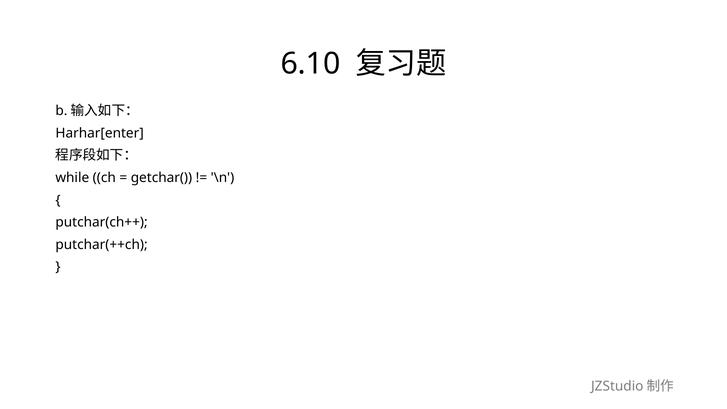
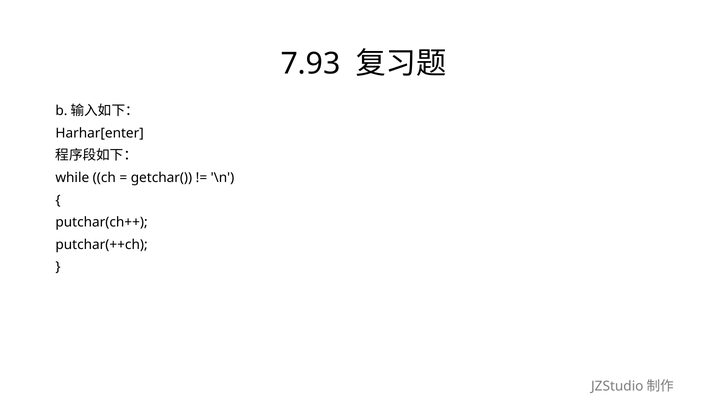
6.10: 6.10 -> 7.93
